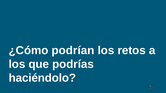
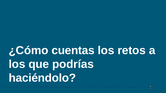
podrían: podrían -> cuentas
